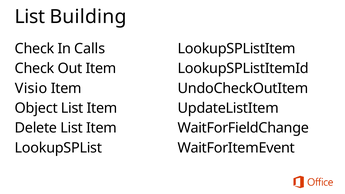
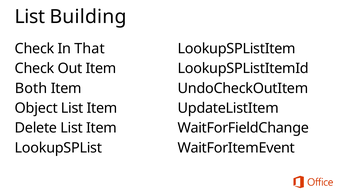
Calls: Calls -> That
Visio: Visio -> Both
